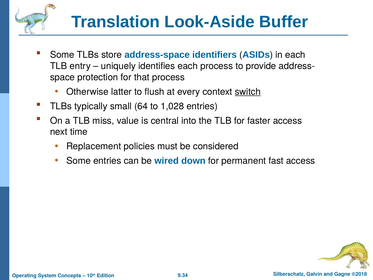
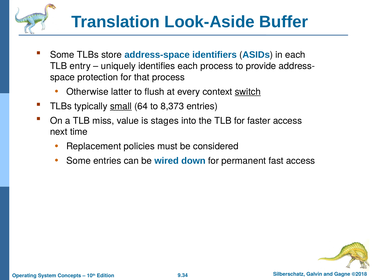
small underline: none -> present
1,028: 1,028 -> 8,373
central: central -> stages
